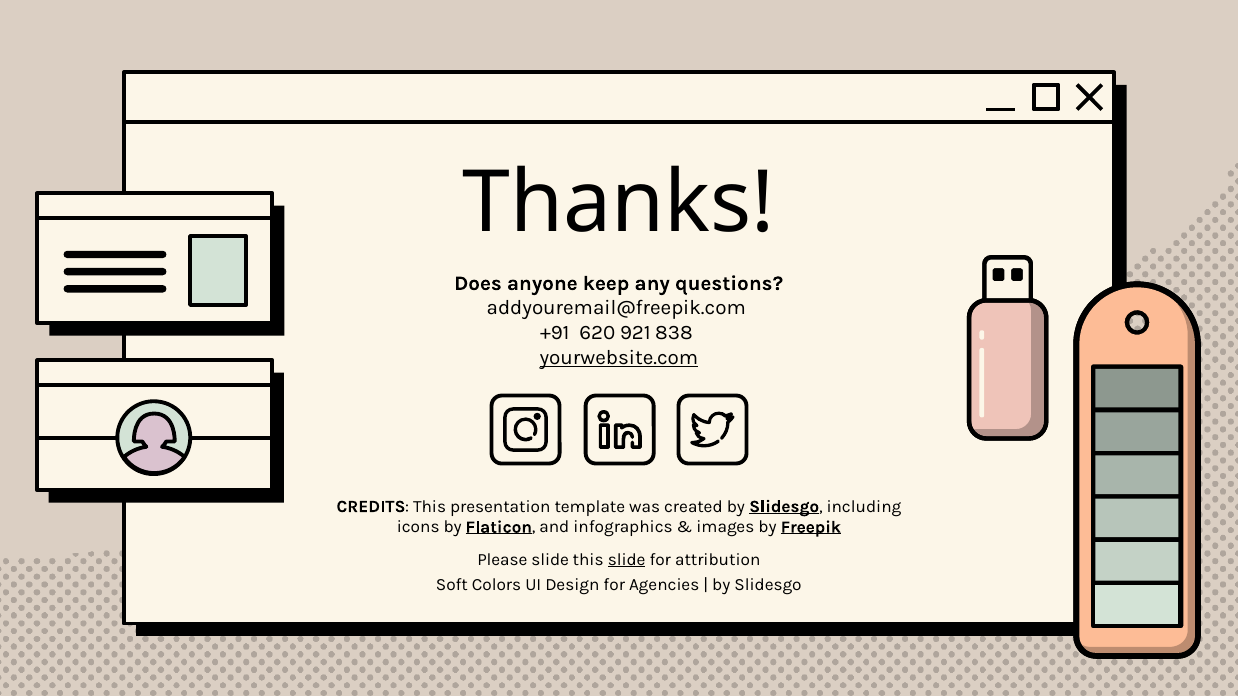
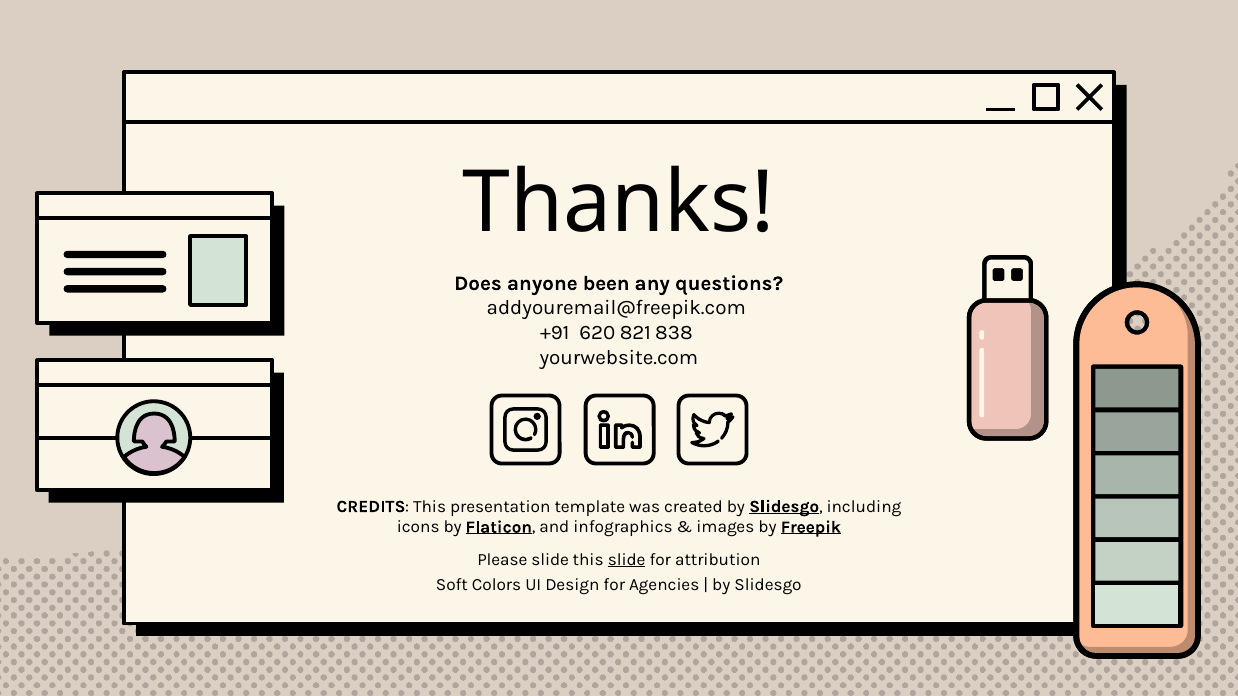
keep: keep -> been
921: 921 -> 821
yourwebsite.com underline: present -> none
